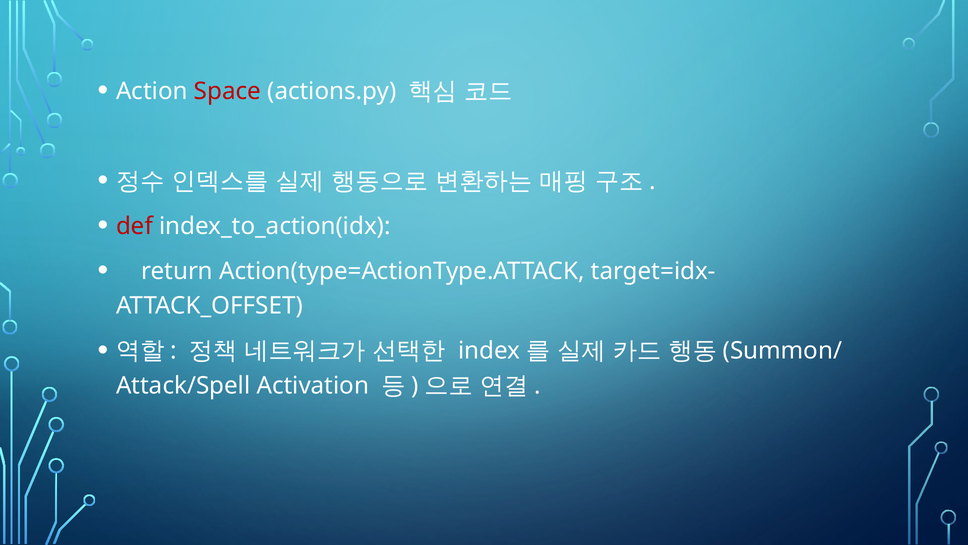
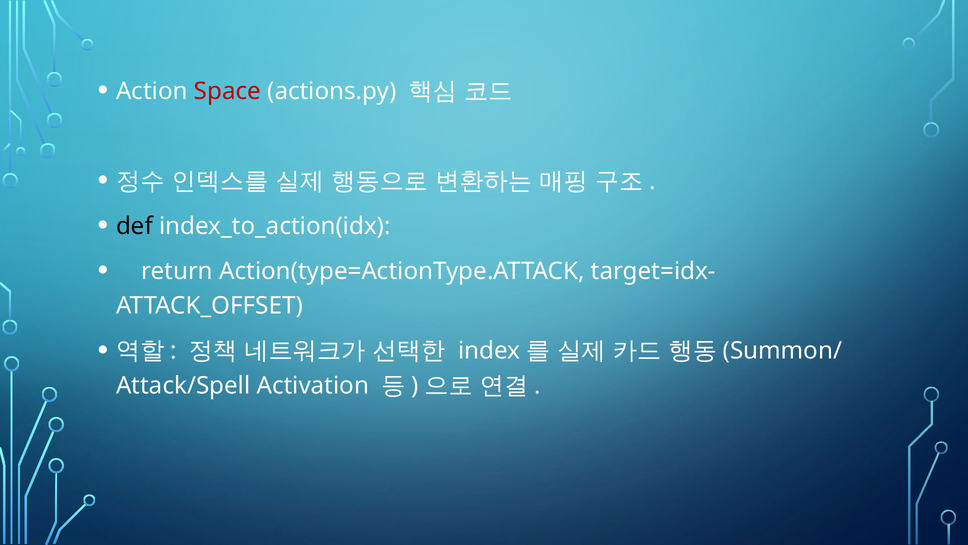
def colour: red -> black
